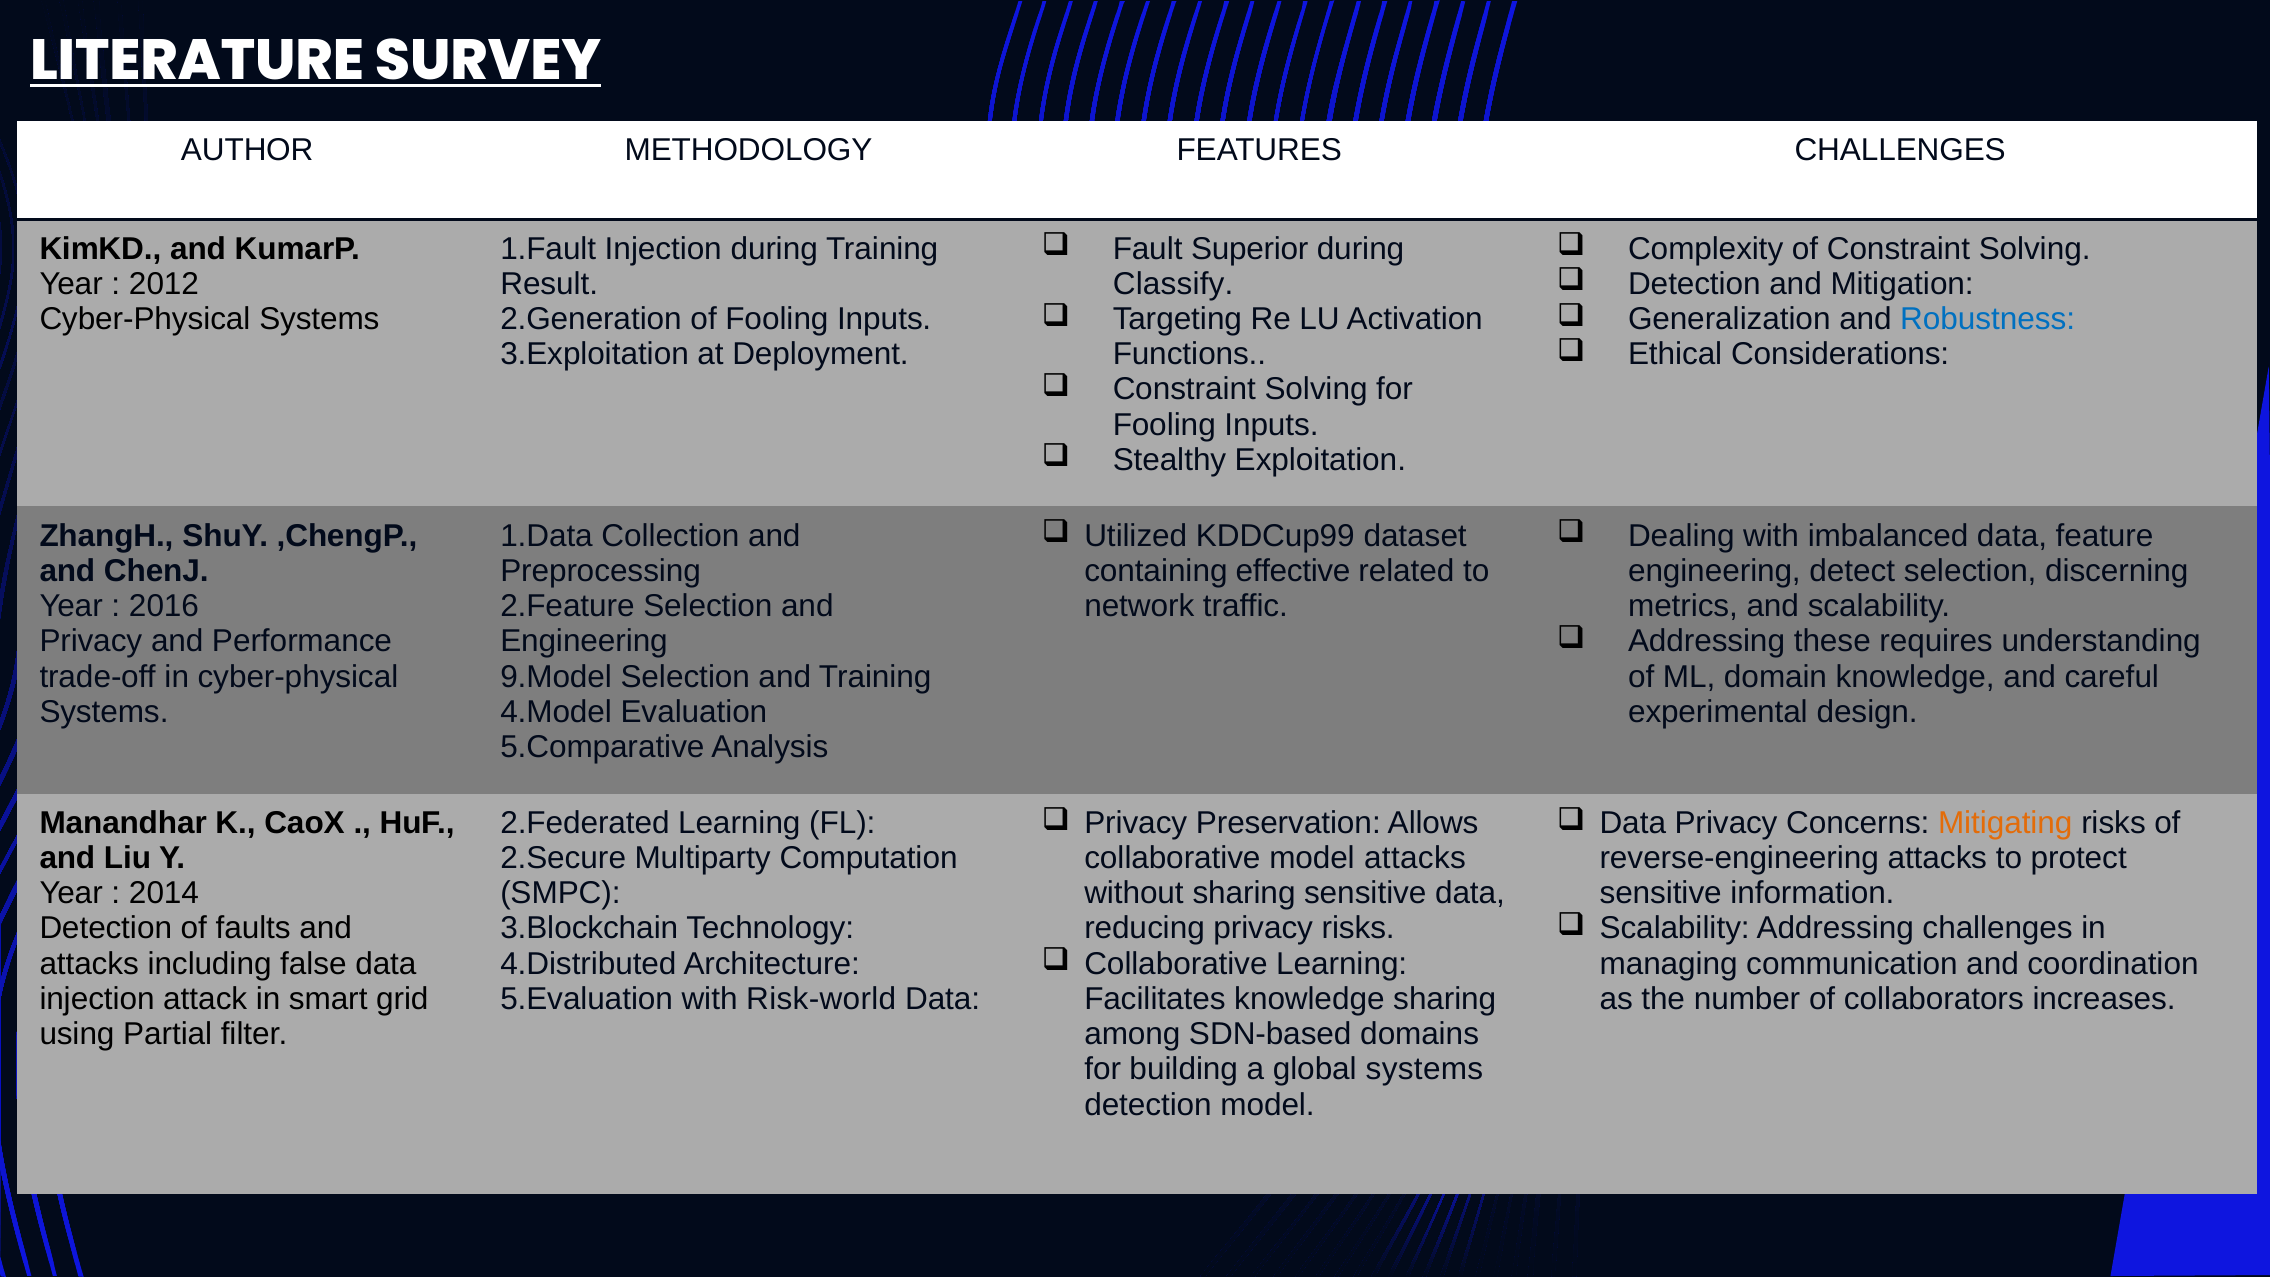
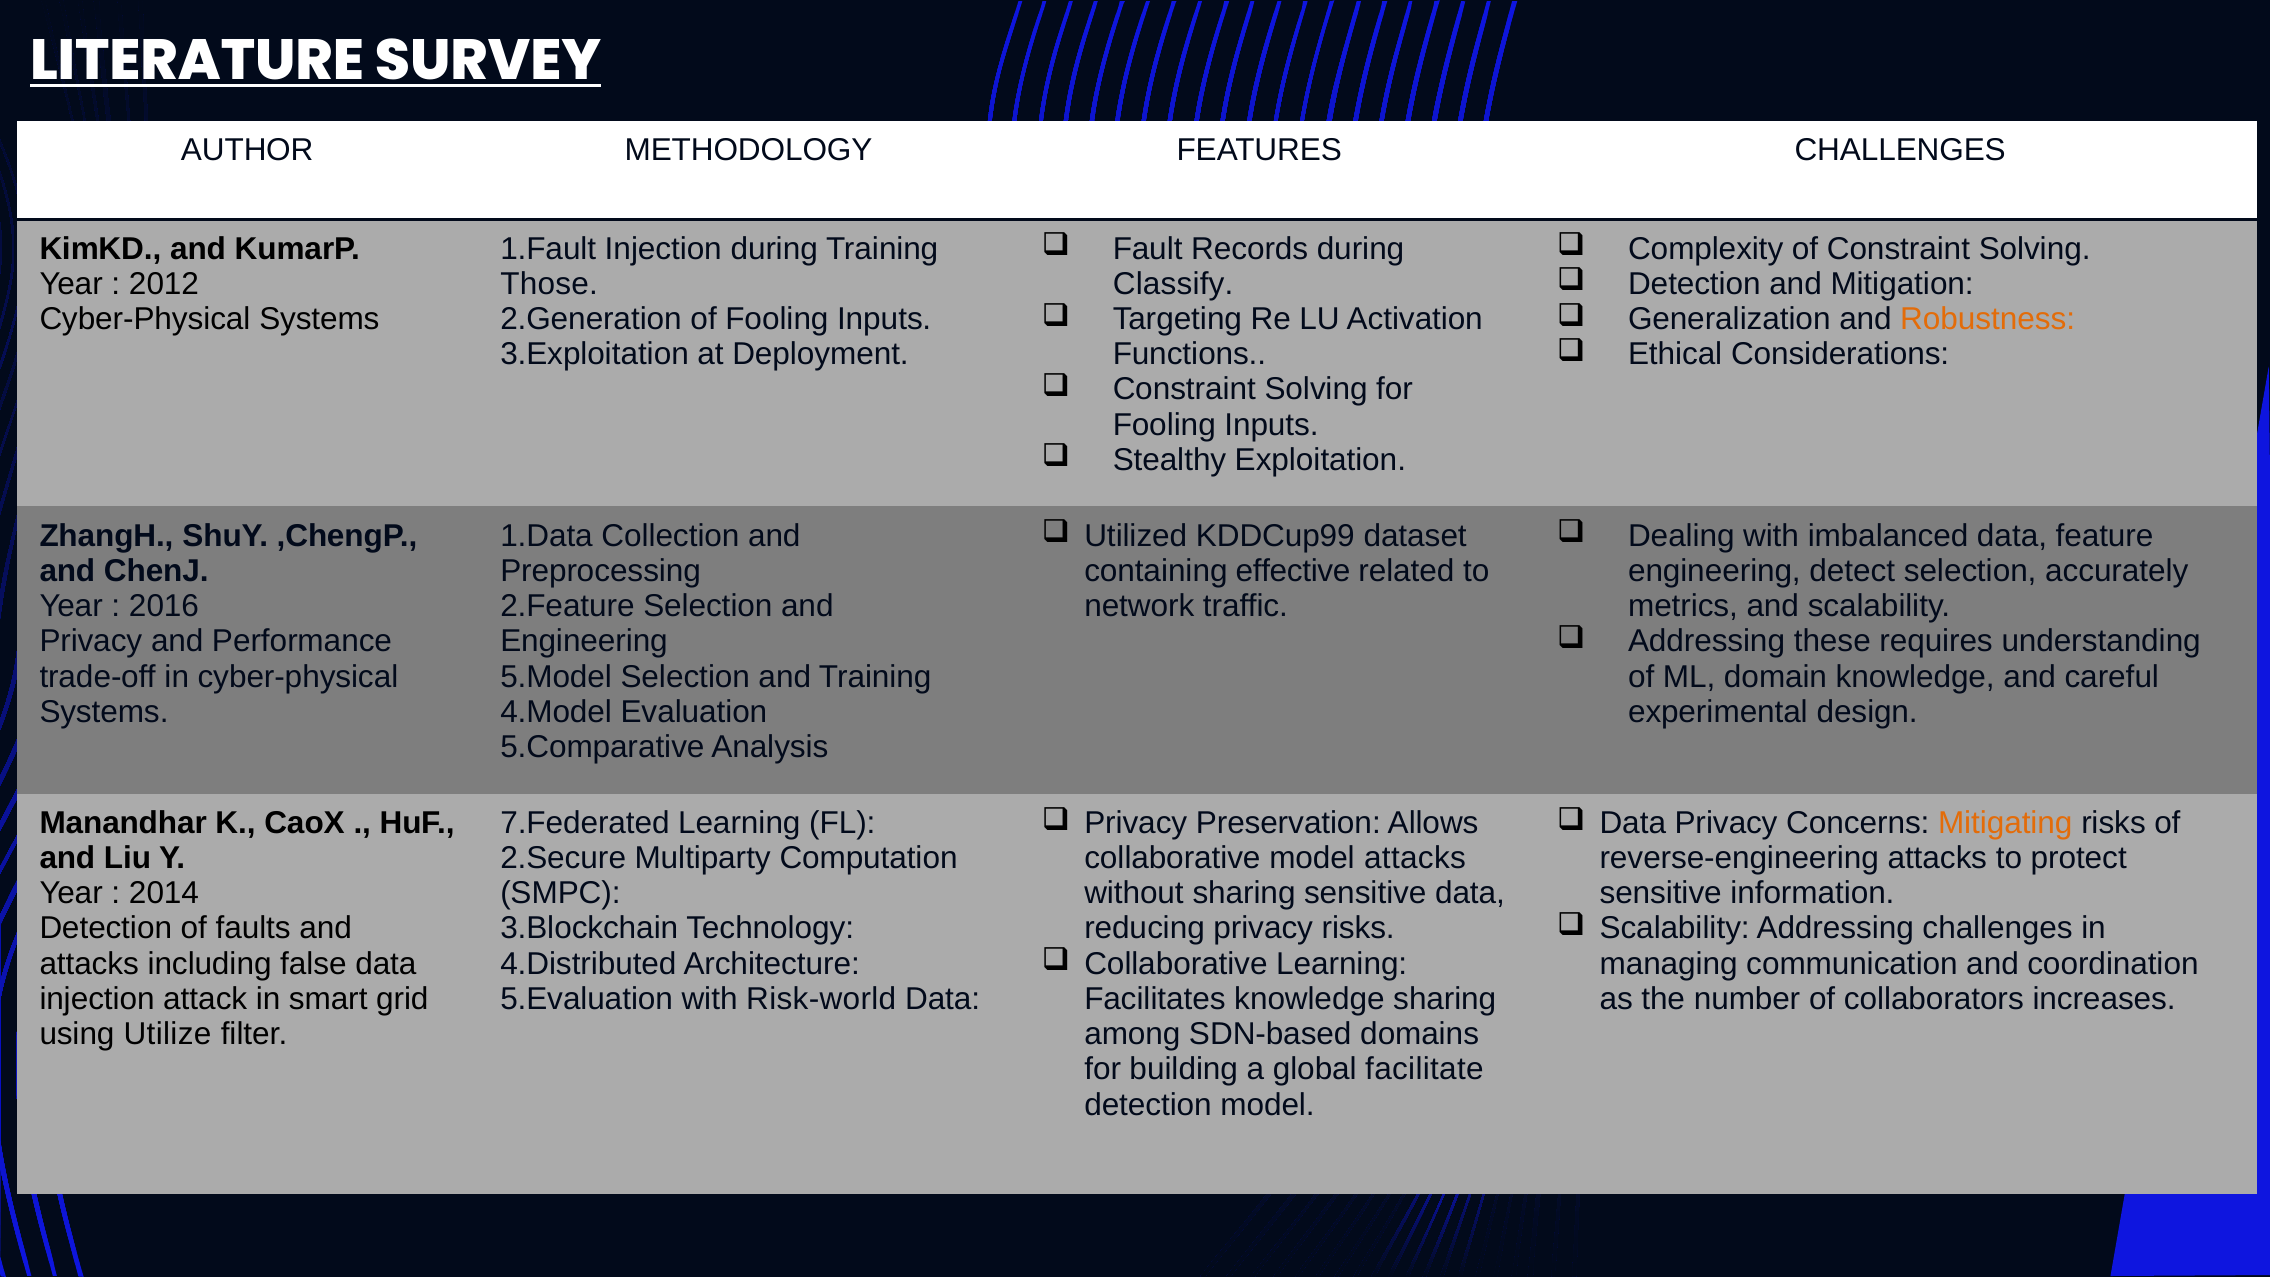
Superior: Superior -> Records
Result: Result -> Those
Robustness colour: blue -> orange
discerning: discerning -> accurately
9.Model: 9.Model -> 5.Model
2.Federated: 2.Federated -> 7.Federated
Partial: Partial -> Utilize
global systems: systems -> facilitate
